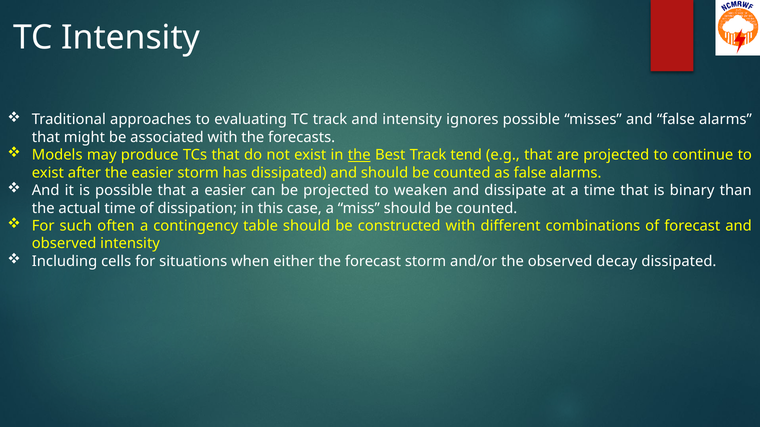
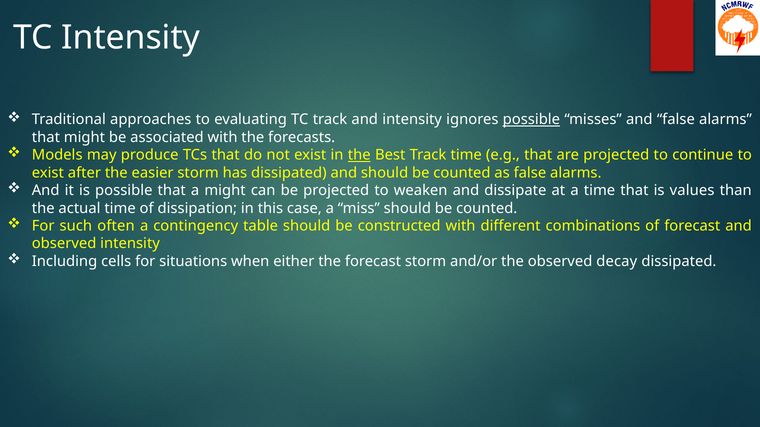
possible at (531, 120) underline: none -> present
Track tend: tend -> time
a easier: easier -> might
binary: binary -> values
